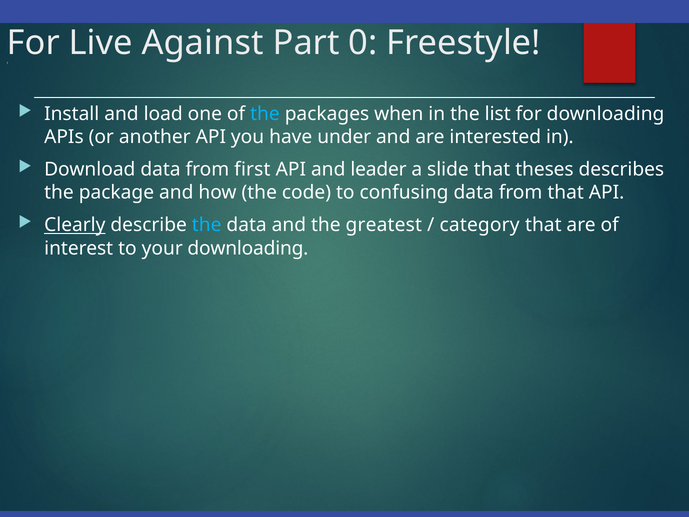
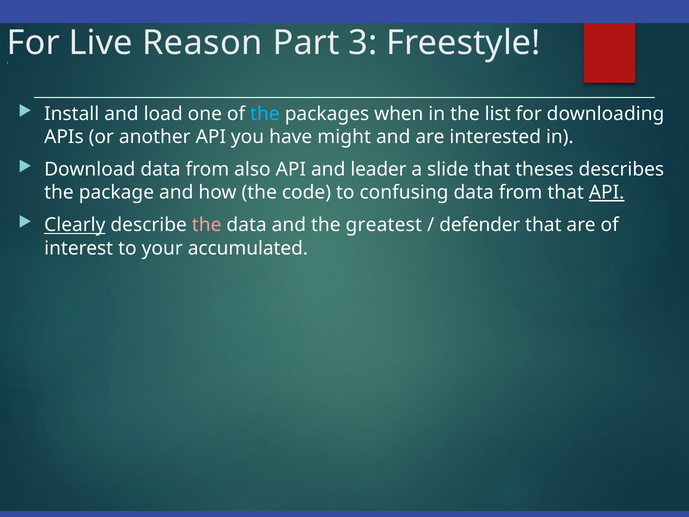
Against: Against -> Reason
0: 0 -> 3
under: under -> might
first: first -> also
API at (607, 192) underline: none -> present
the at (207, 225) colour: light blue -> pink
category: category -> defender
your downloading: downloading -> accumulated
